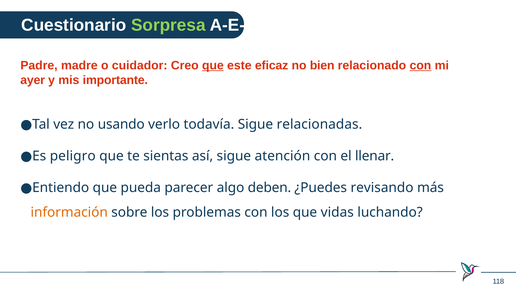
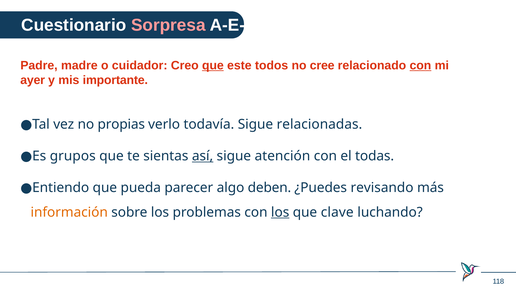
Sorpresa colour: light green -> pink
eficaz: eficaz -> todos
bien: bien -> cree
usando: usando -> propias
peligro: peligro -> grupos
así underline: none -> present
llenar: llenar -> todas
los at (280, 212) underline: none -> present
vidas: vidas -> clave
